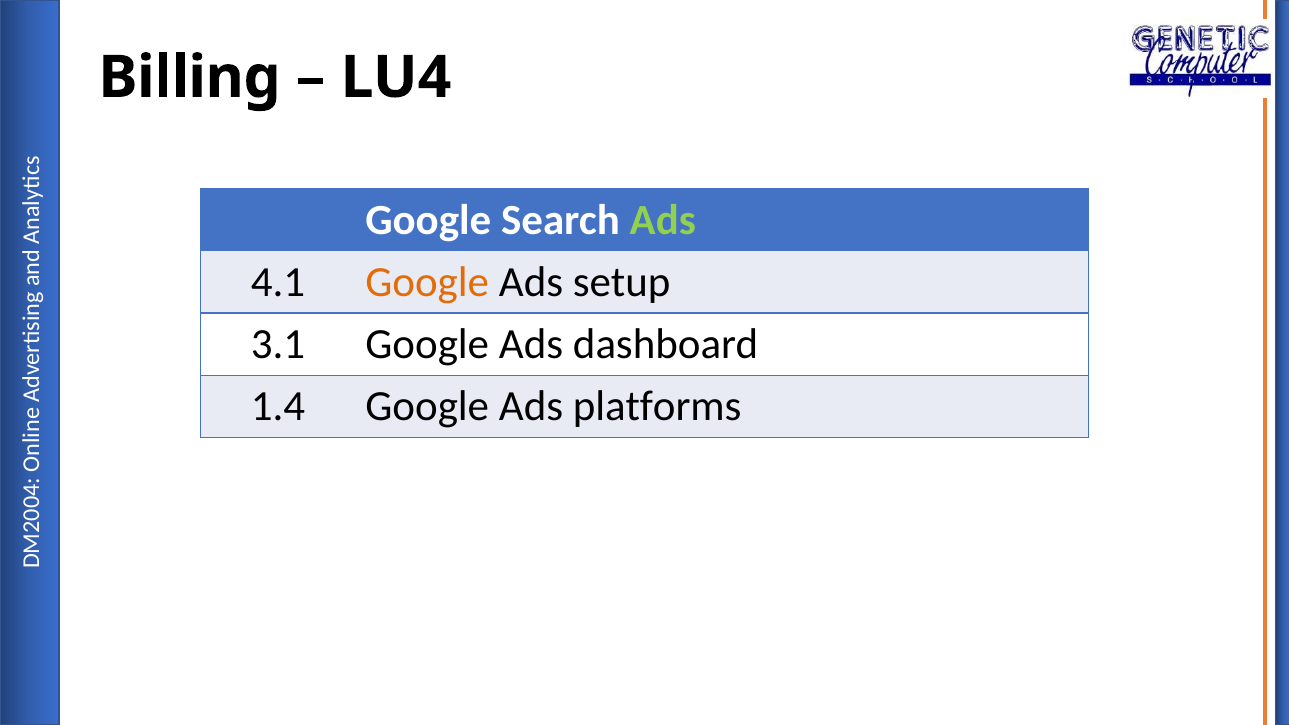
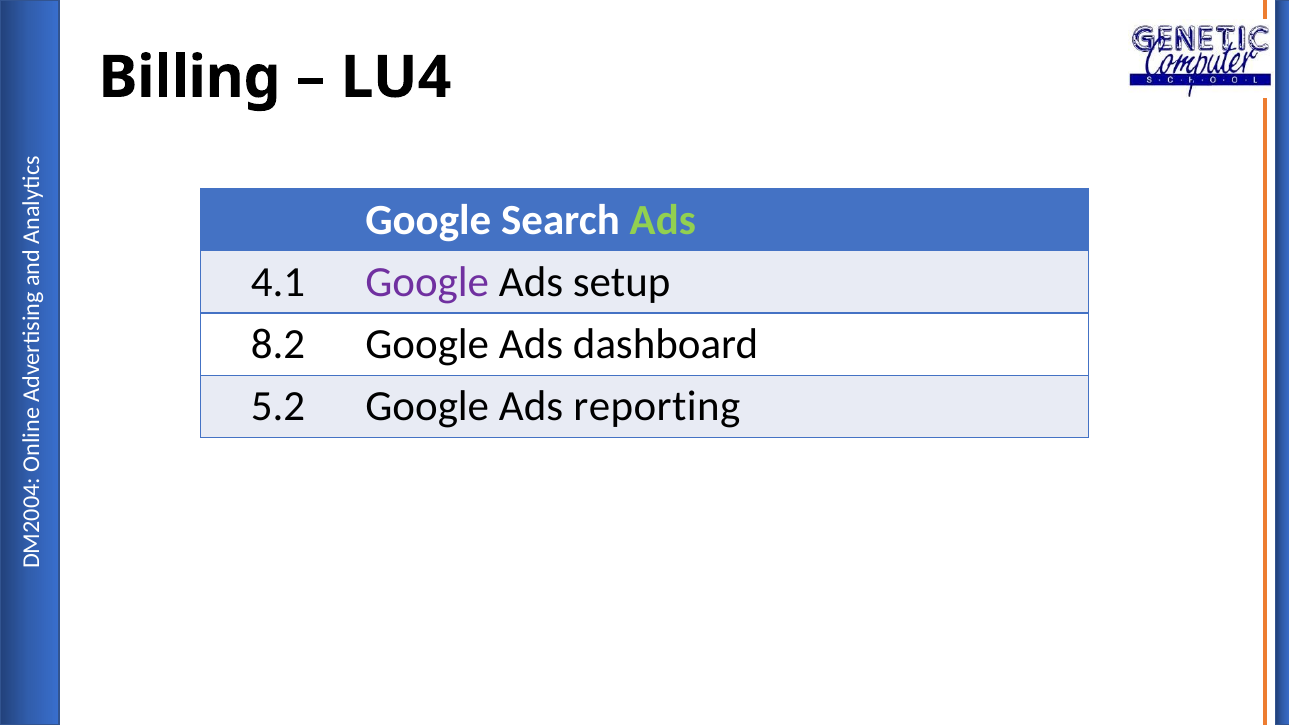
Google at (427, 282) colour: orange -> purple
3.1: 3.1 -> 8.2
1.4: 1.4 -> 5.2
platforms: platforms -> reporting
